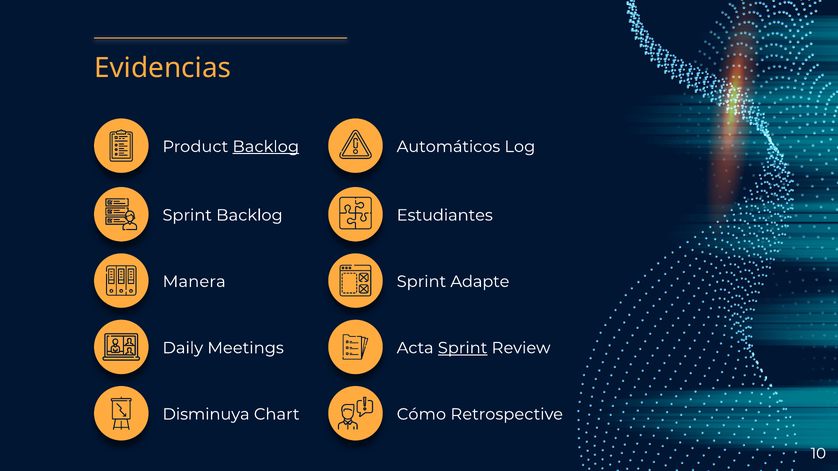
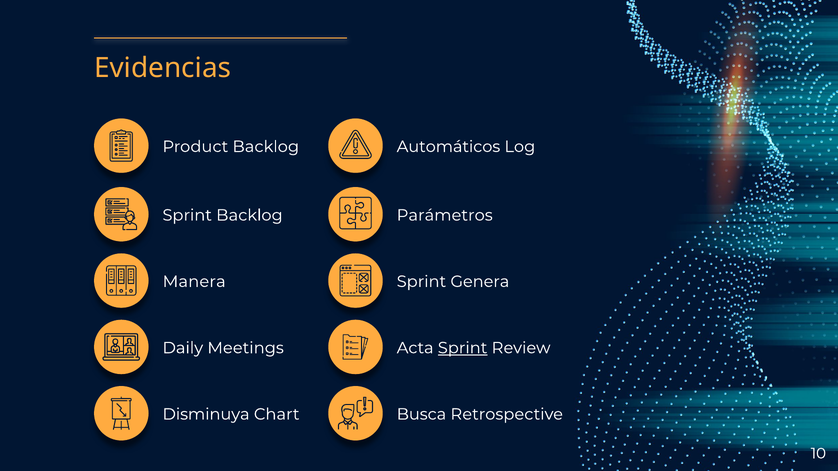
Backlog at (266, 147) underline: present -> none
Estudiantes: Estudiantes -> Parámetros
Adapte: Adapte -> Genera
Cómo: Cómo -> Busca
